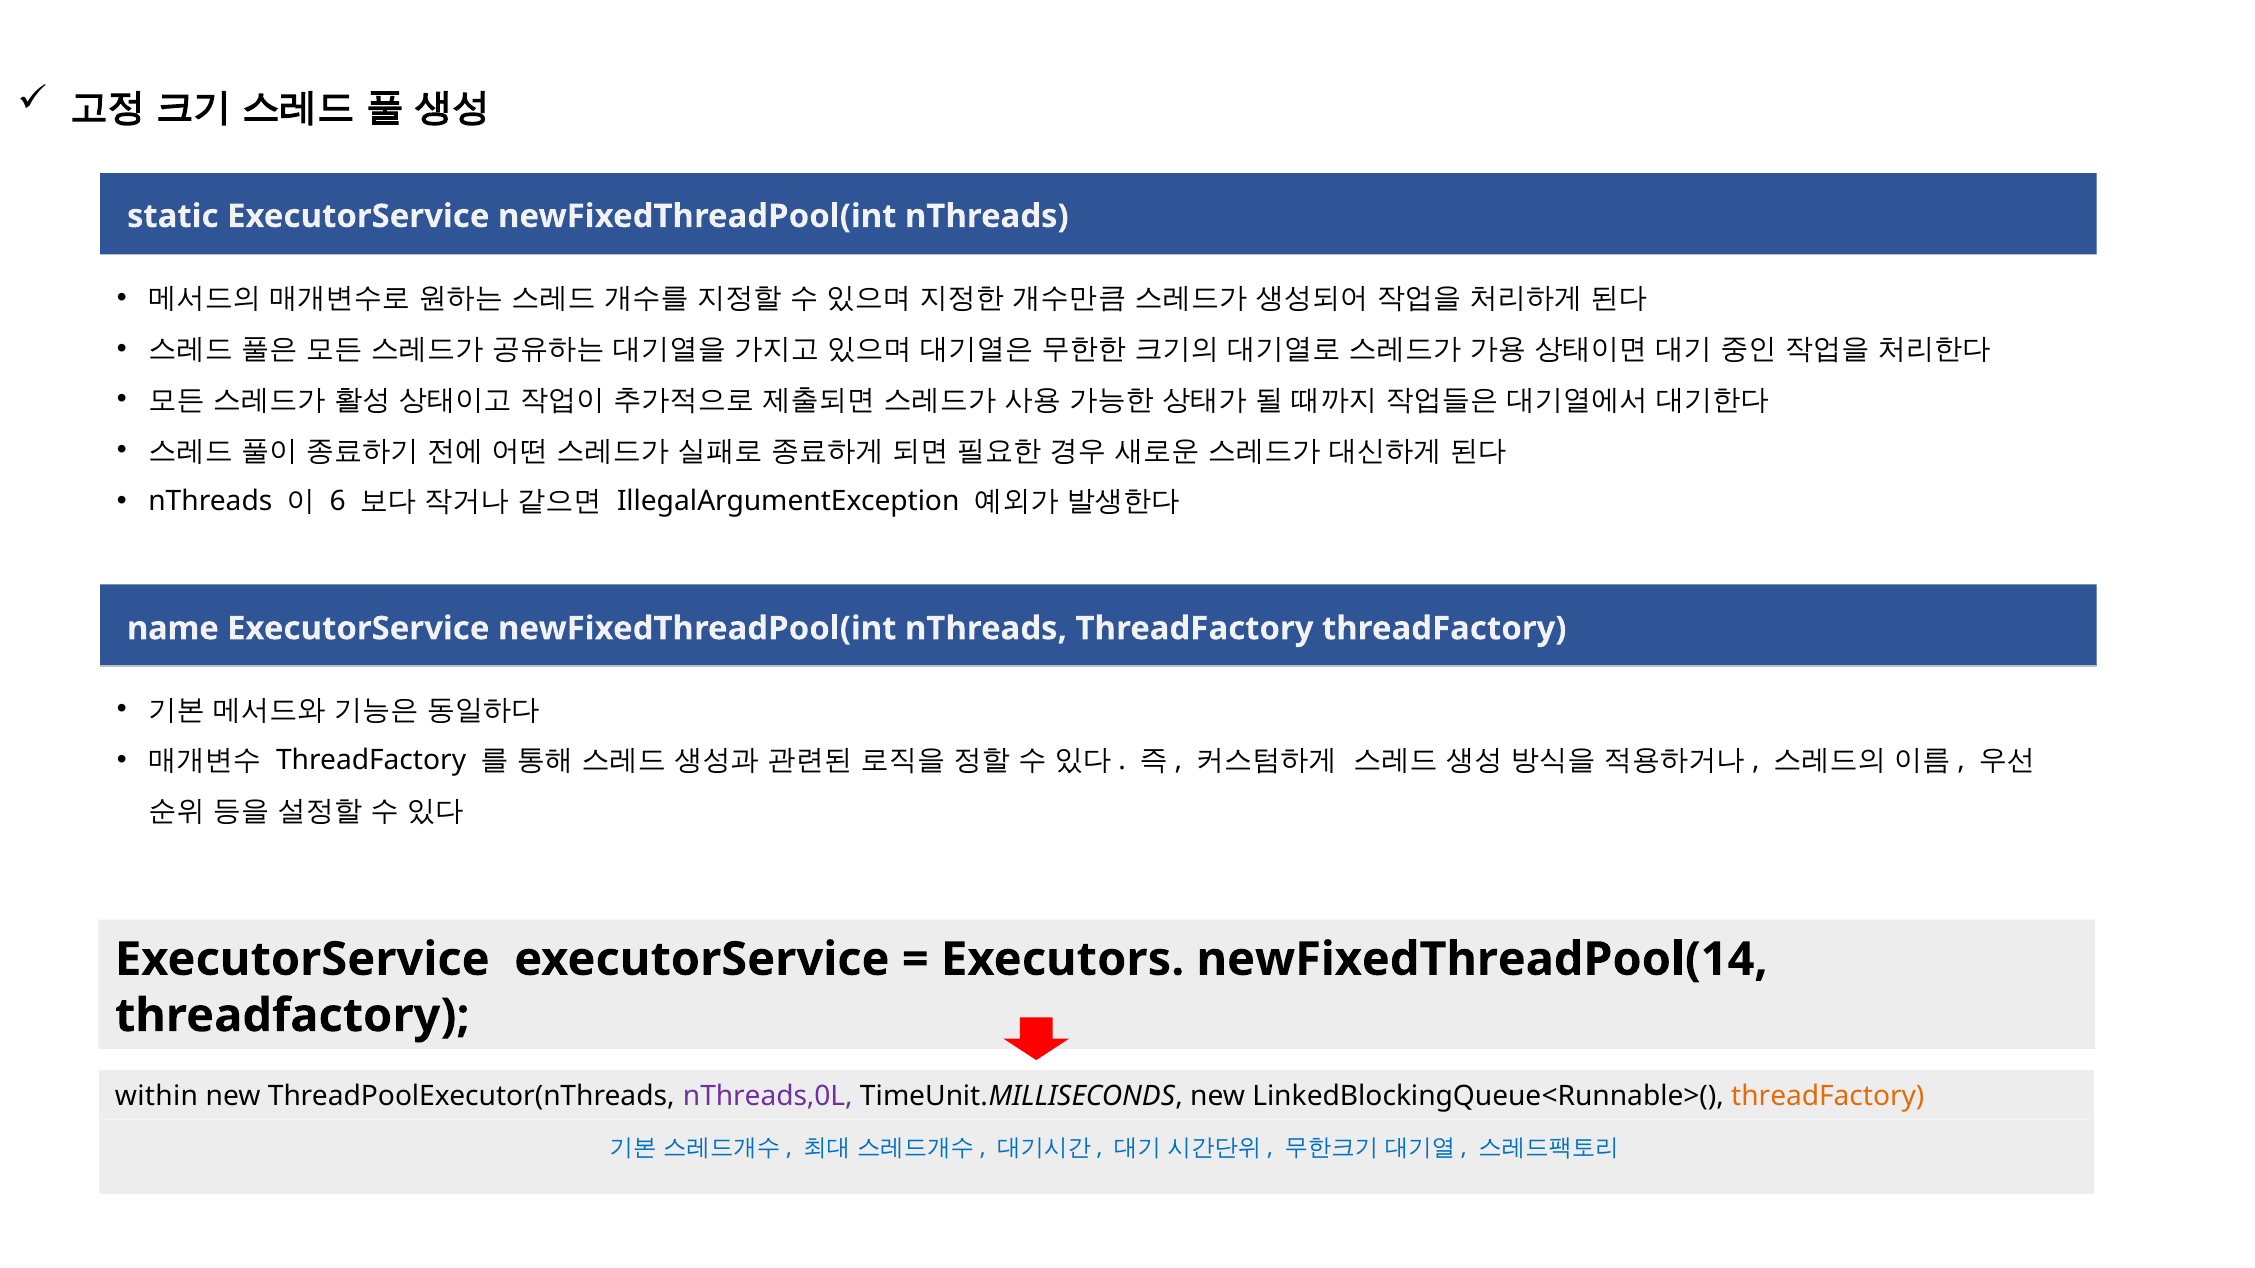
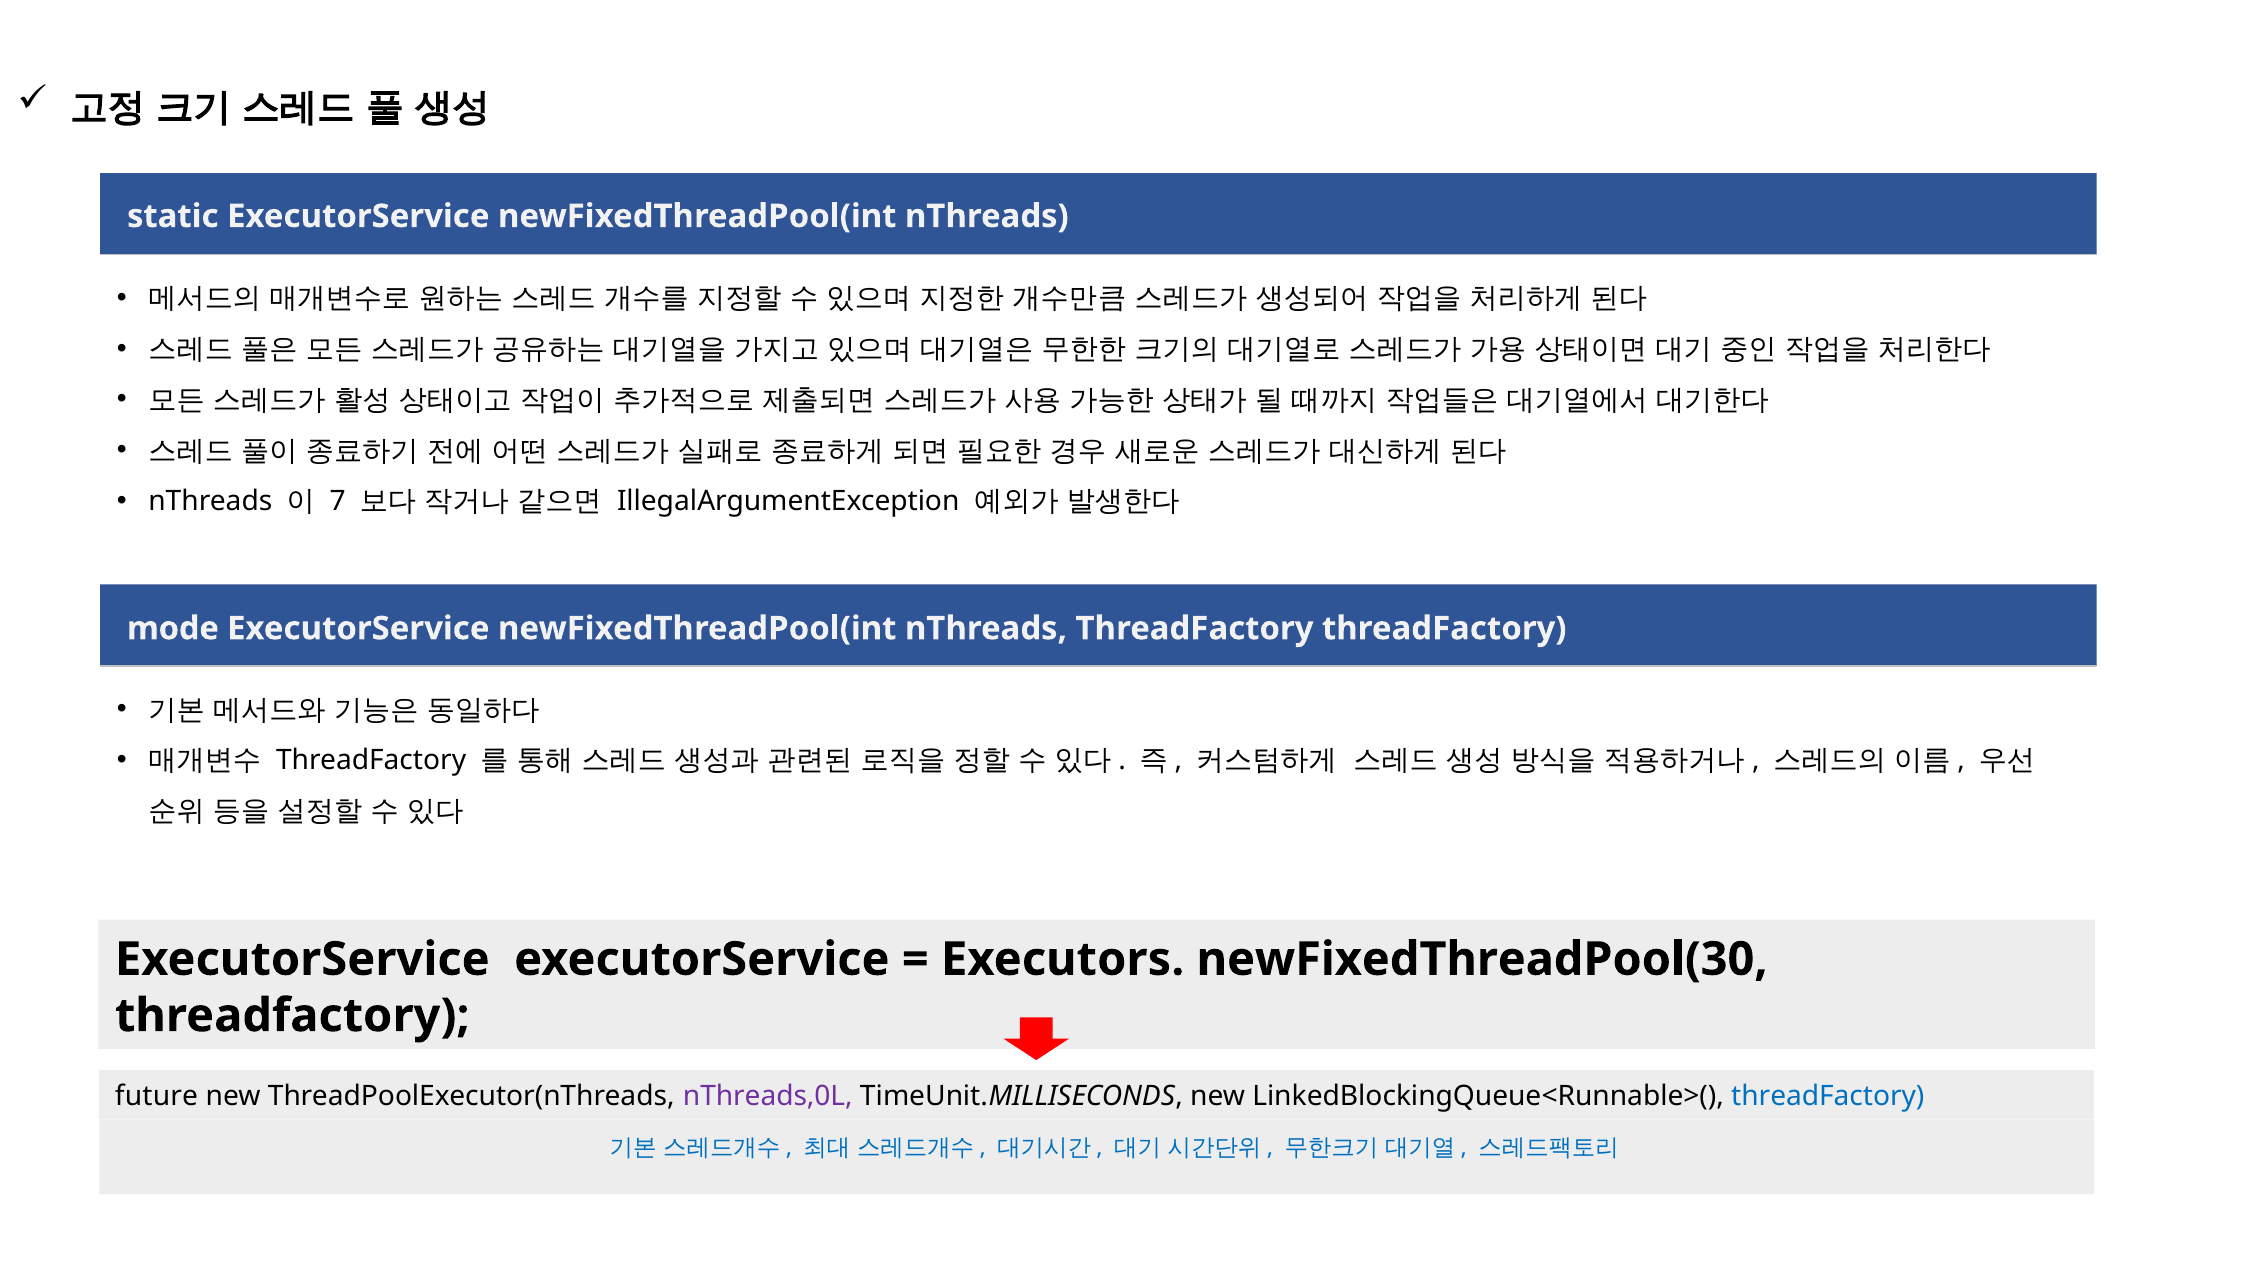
6: 6 -> 7
name: name -> mode
newFixedThreadPool(14: newFixedThreadPool(14 -> newFixedThreadPool(30
within: within -> future
threadFactory at (1828, 1097) colour: orange -> blue
